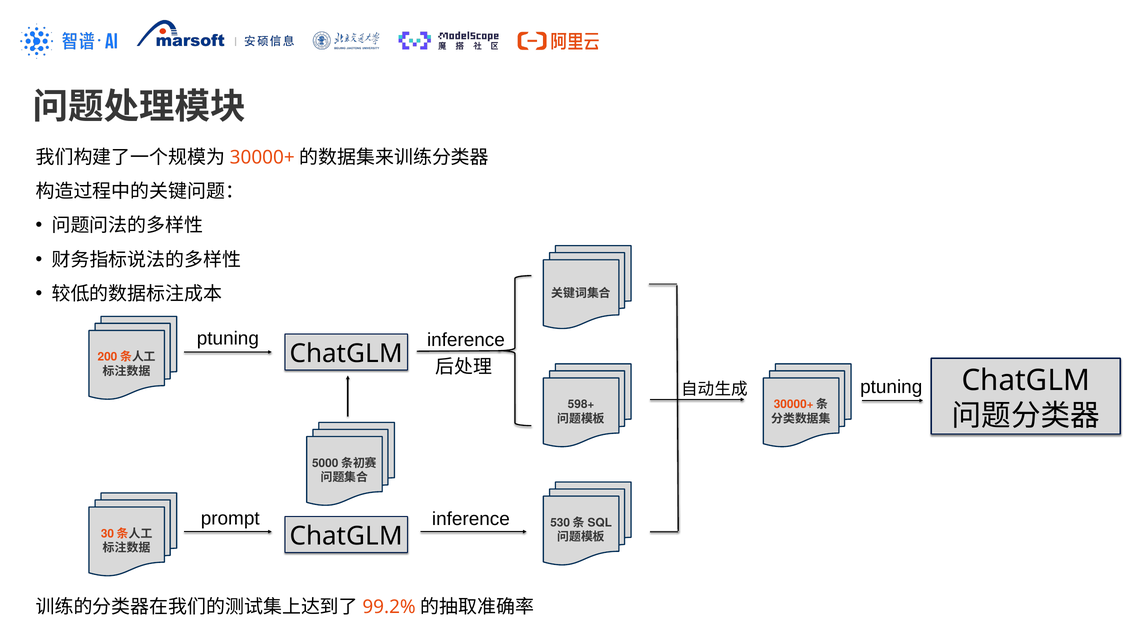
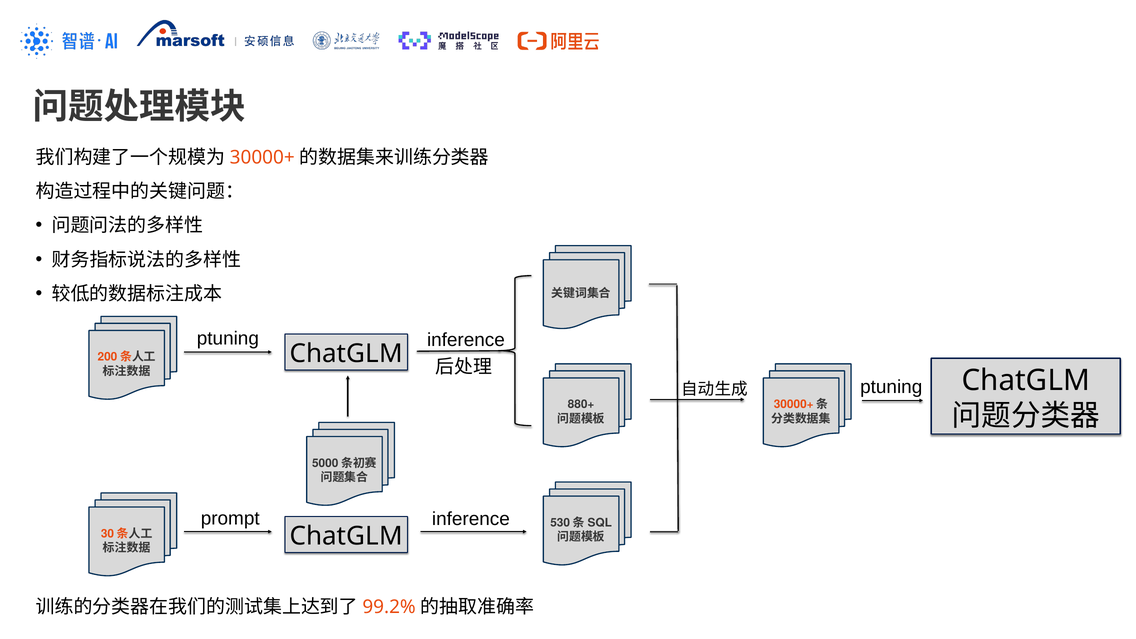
598+: 598+ -> 880+
